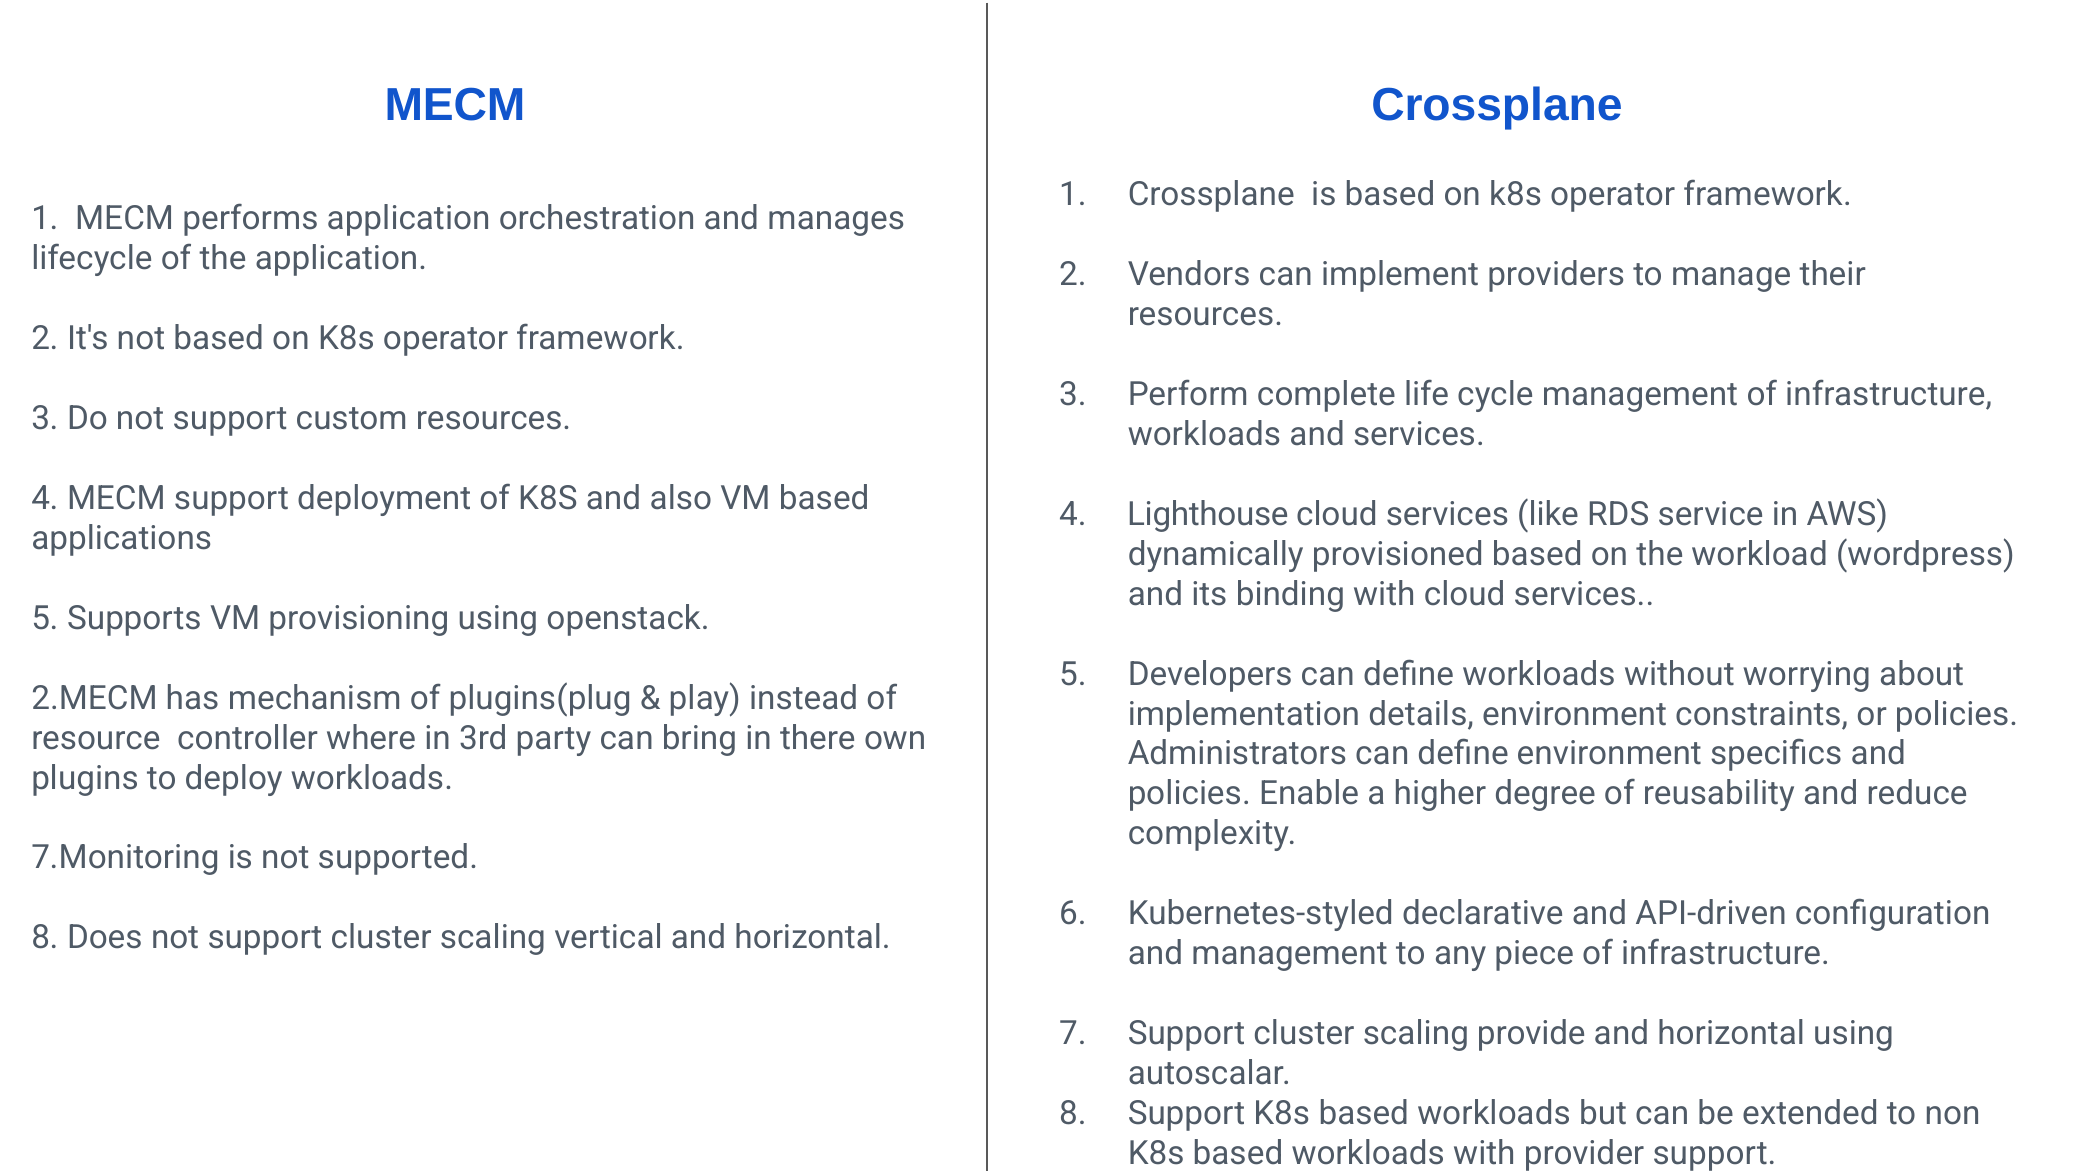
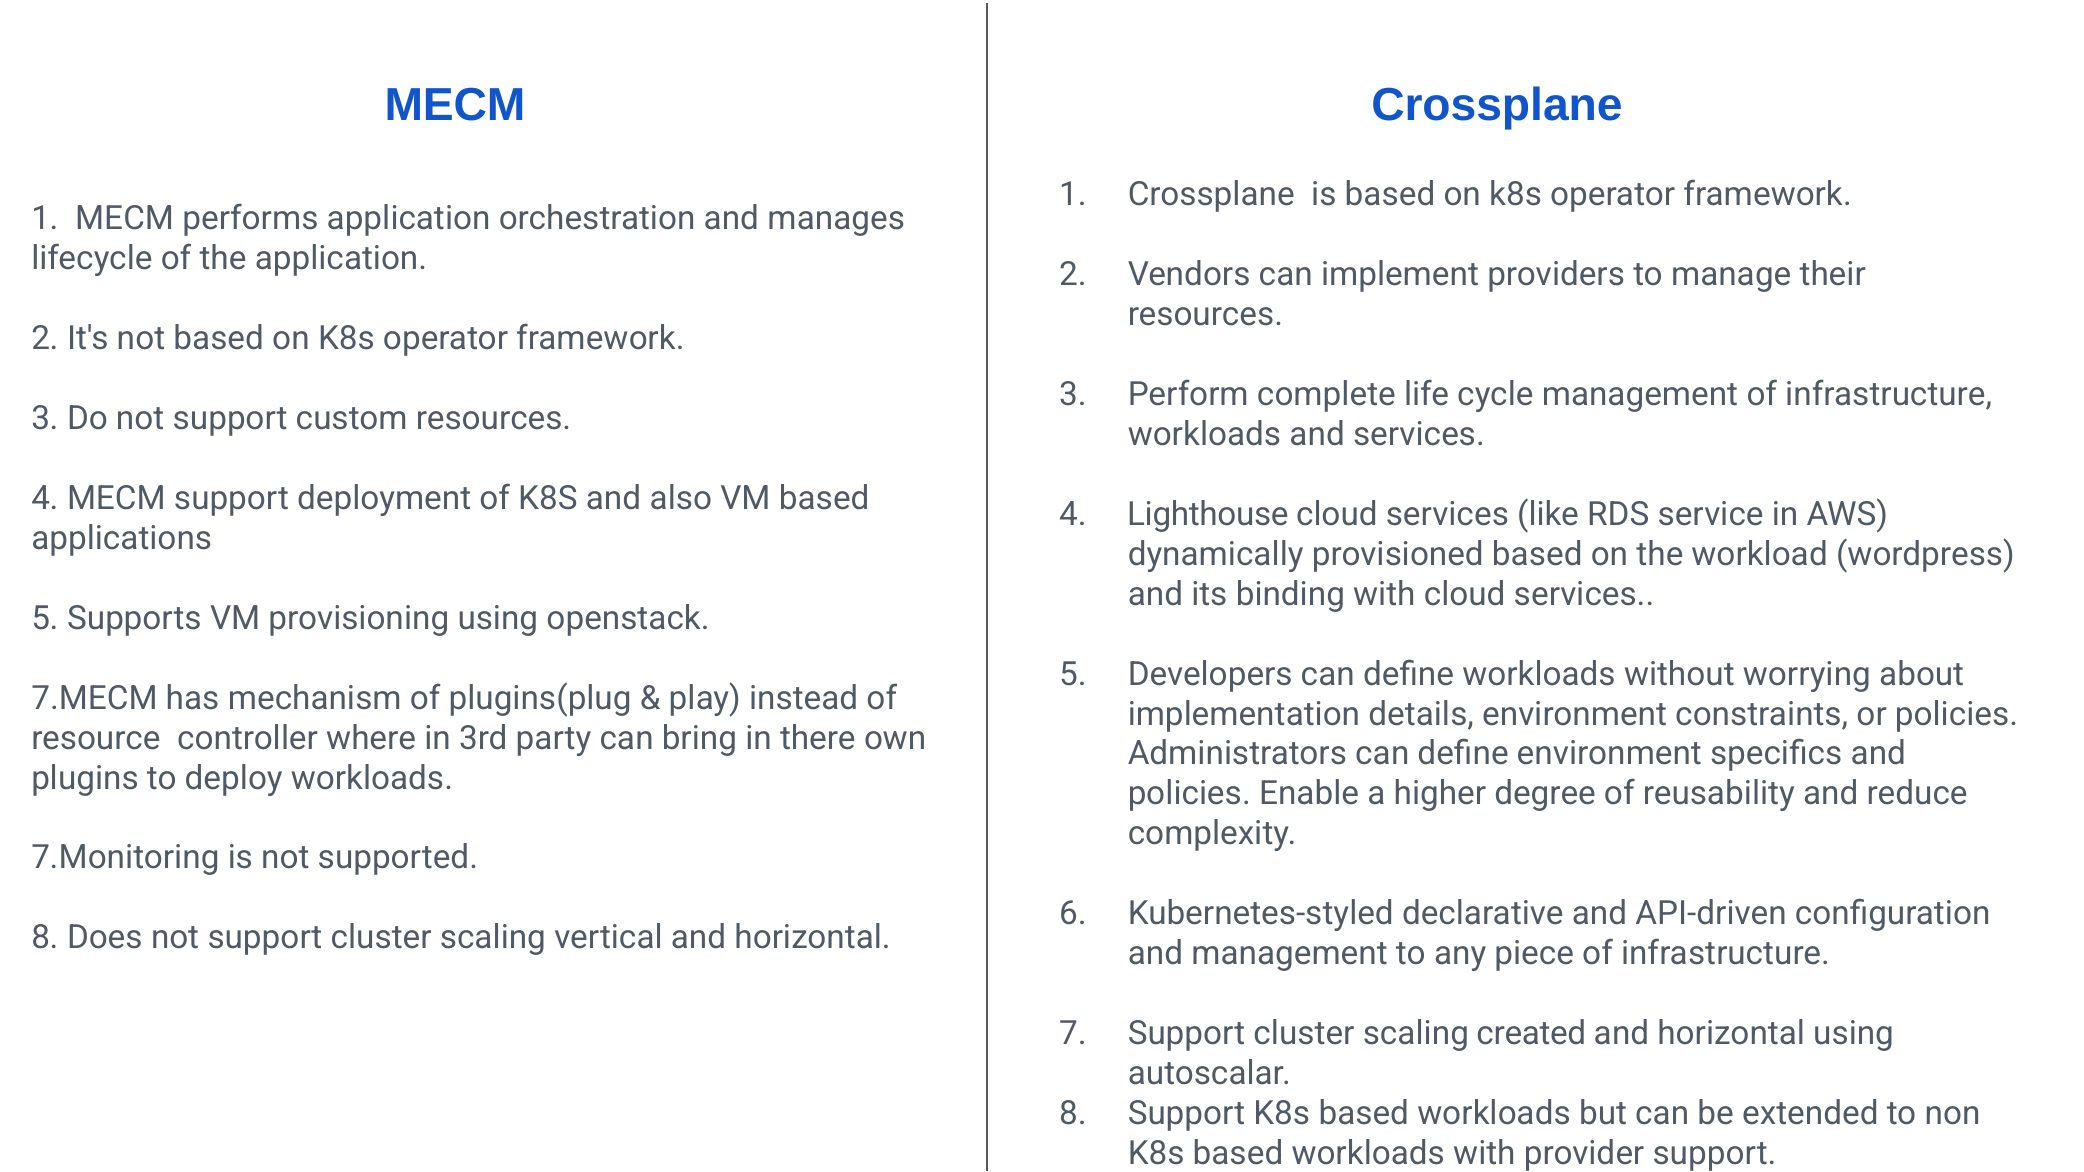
2.MECM: 2.MECM -> 7.MECM
provide: provide -> created
